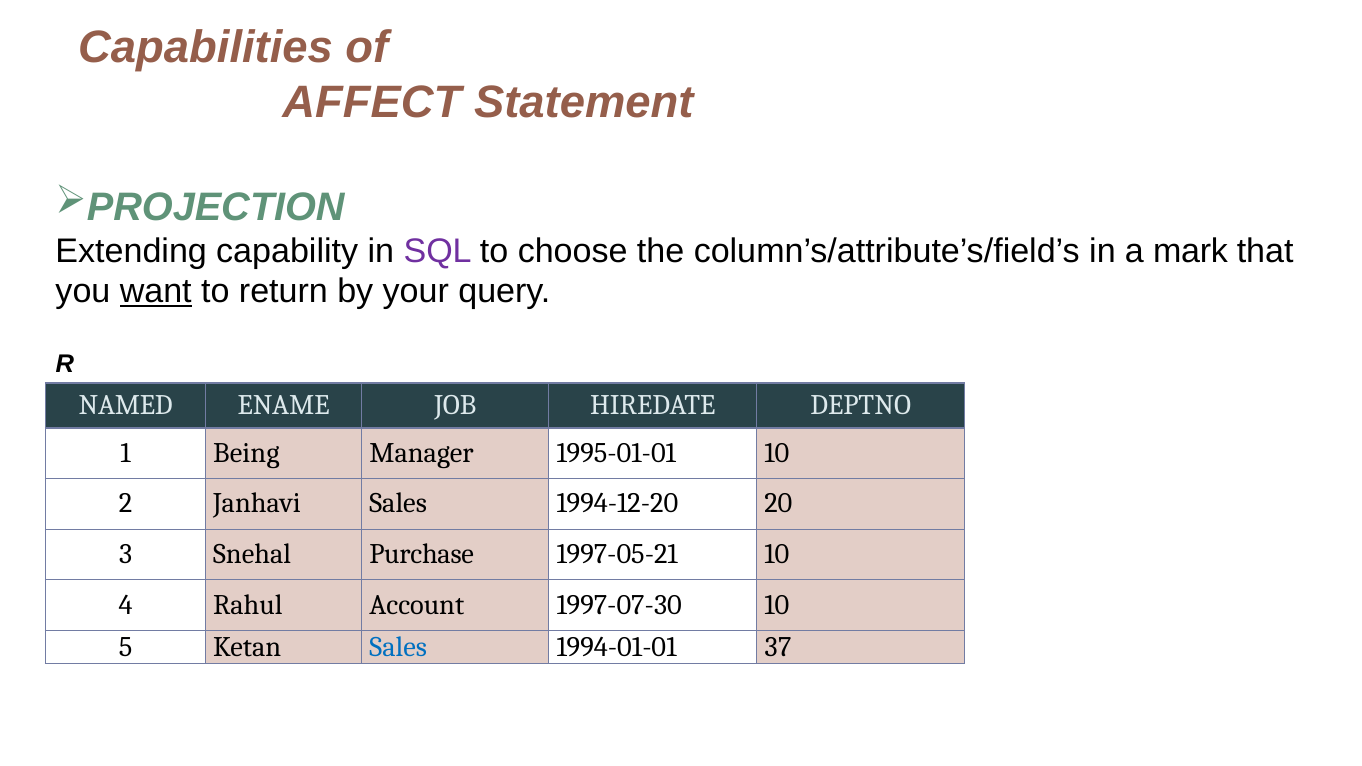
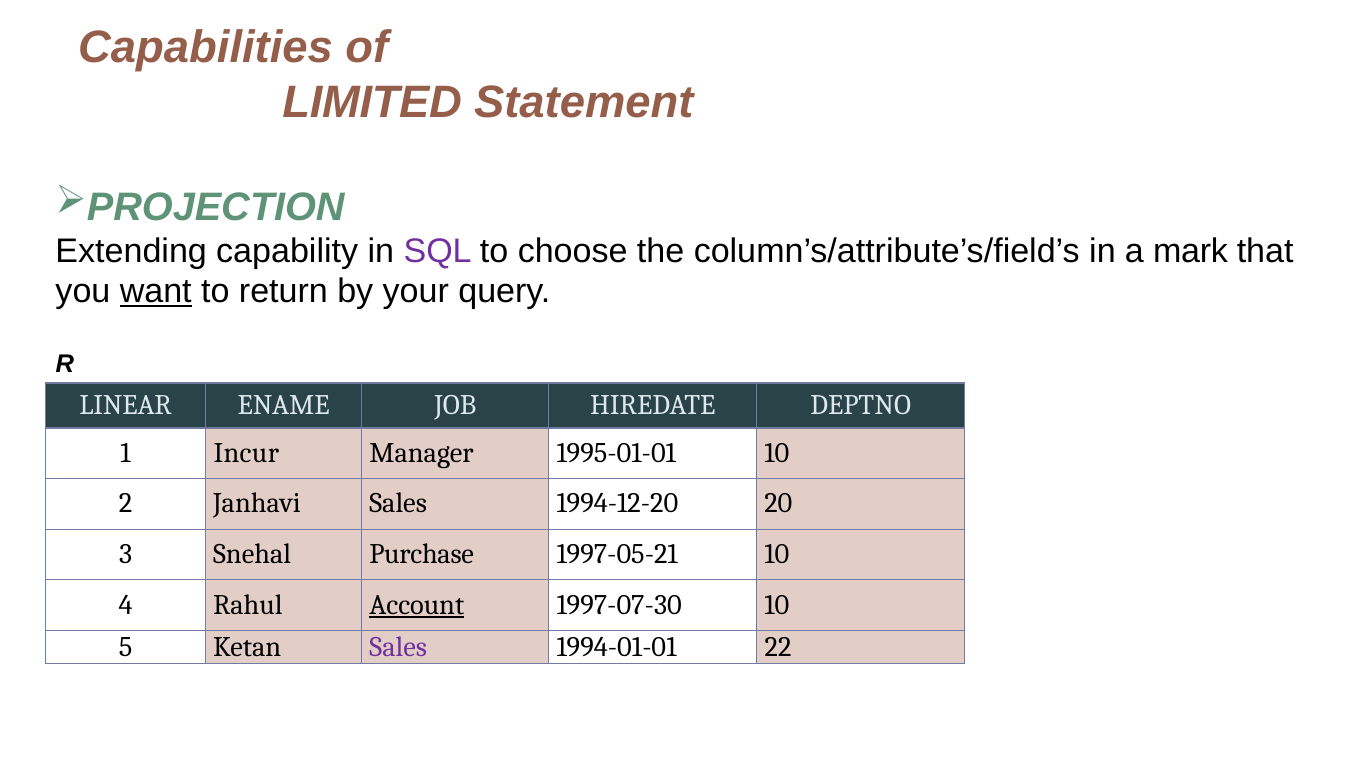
AFFECT: AFFECT -> LIMITED
NAMED: NAMED -> LINEAR
Being: Being -> Incur
Account underline: none -> present
Sales at (398, 647) colour: blue -> purple
37: 37 -> 22
